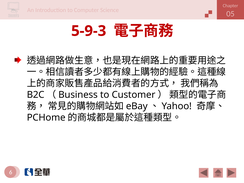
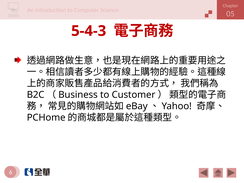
5-9-3: 5-9-3 -> 5-4-3
